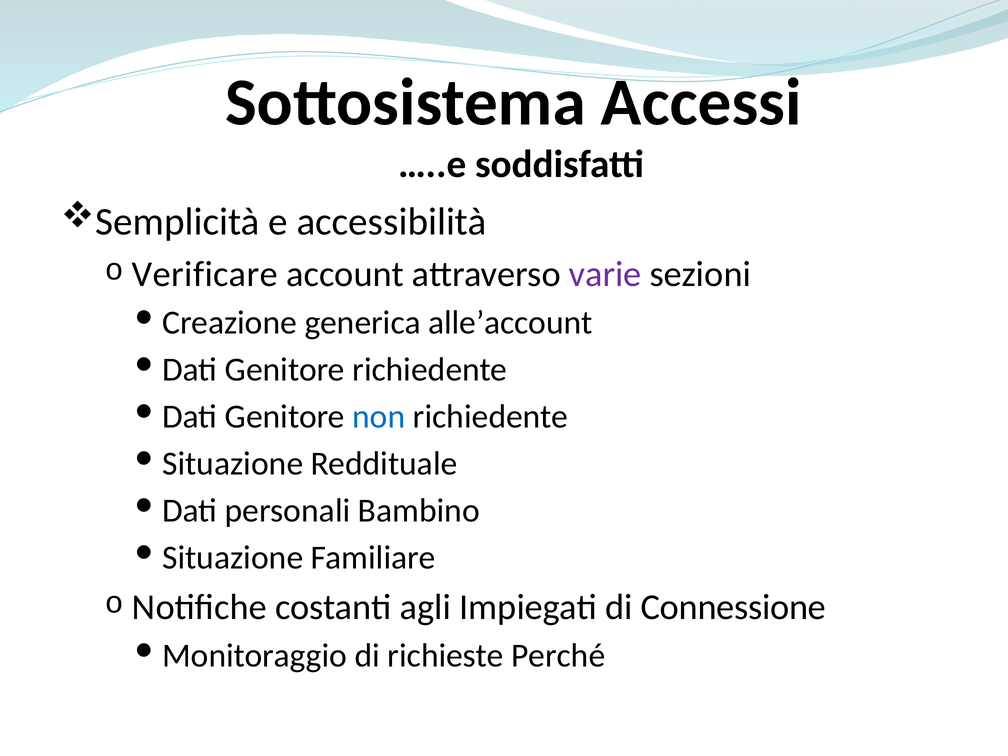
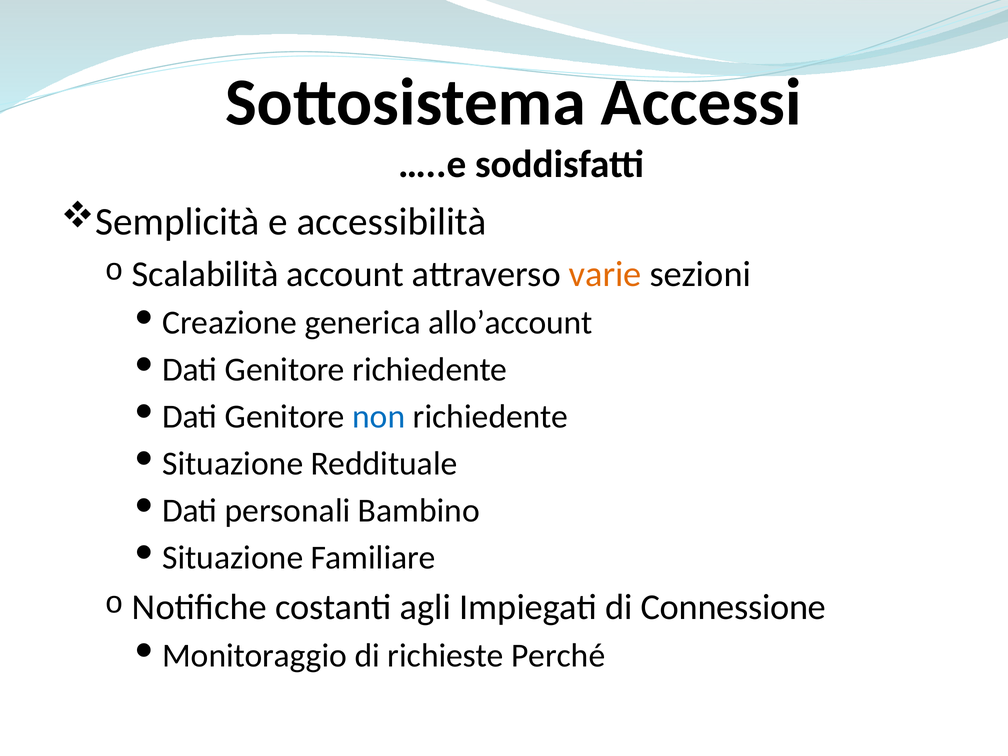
Verificare: Verificare -> Scalabilità
varie colour: purple -> orange
alle’account: alle’account -> allo’account
